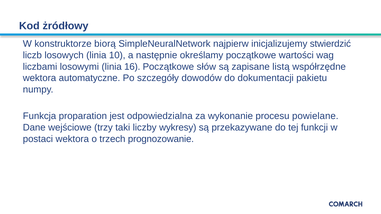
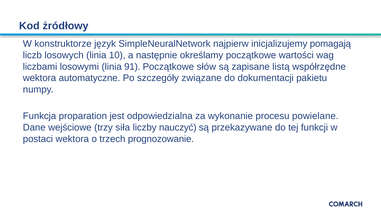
biorą: biorą -> język
stwierdzić: stwierdzić -> pomagają
16: 16 -> 91
dowodów: dowodów -> związane
taki: taki -> siła
wykresy: wykresy -> nauczyć
